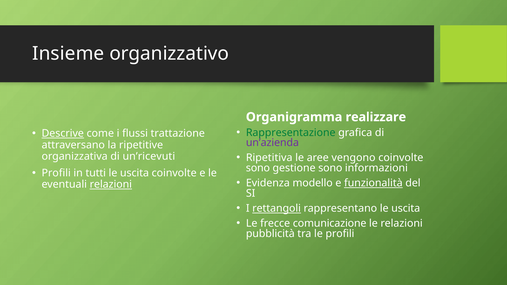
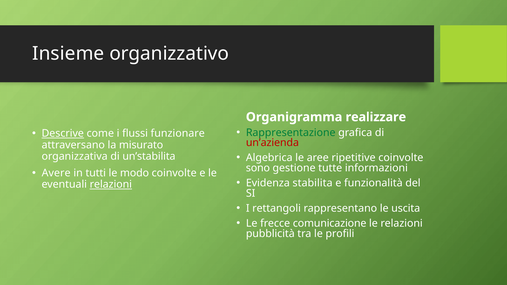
trattazione: trattazione -> funzionare
un’azienda colour: purple -> red
ripetitive: ripetitive -> misurato
Ripetitiva: Ripetitiva -> Algebrica
vengono: vengono -> ripetitive
un’ricevuti: un’ricevuti -> un’stabilita
gestione sono: sono -> tutte
Profili at (56, 173): Profili -> Avere
uscita at (135, 173): uscita -> modo
modello: modello -> stabilita
funzionalità underline: present -> none
rettangoli underline: present -> none
